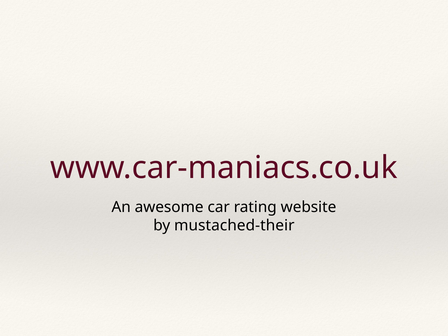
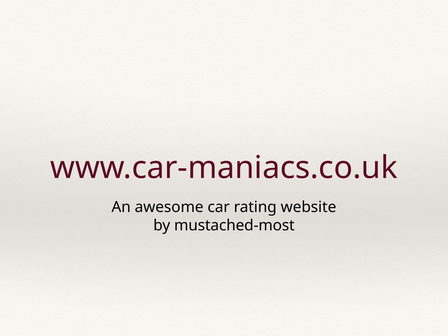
mustached-their: mustached-their -> mustached-most
